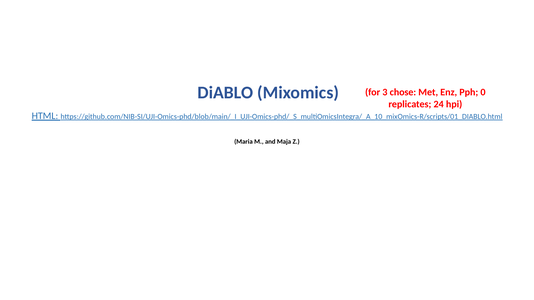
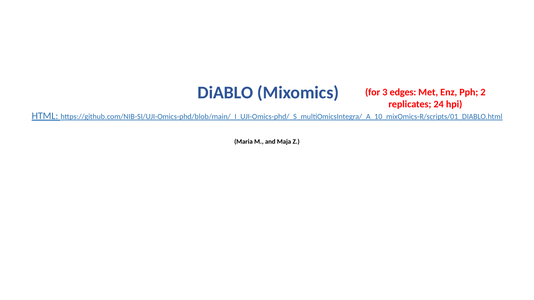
chose: chose -> edges
0: 0 -> 2
